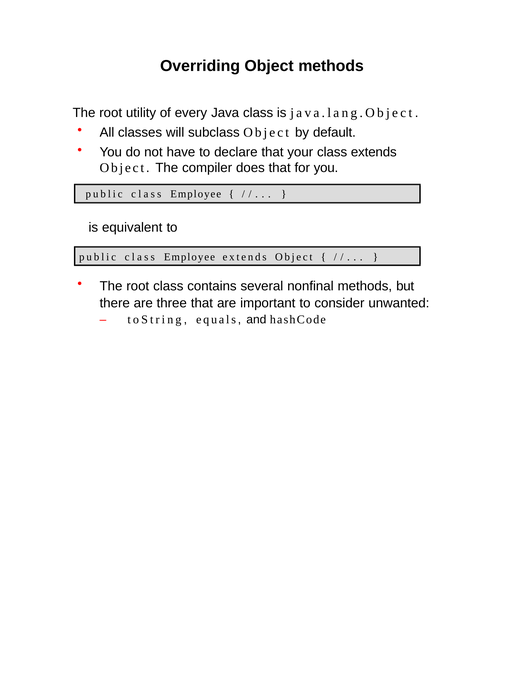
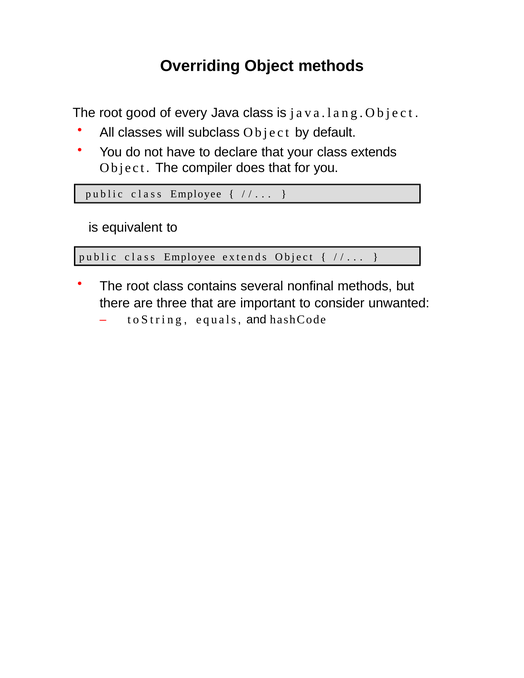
utility: utility -> good
